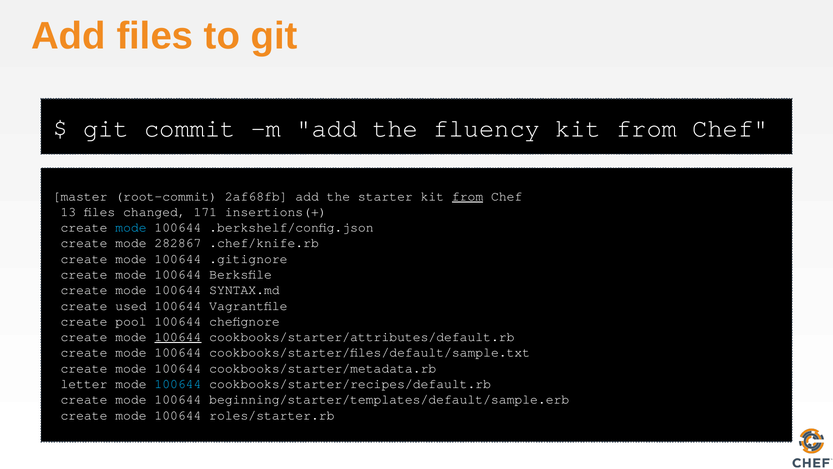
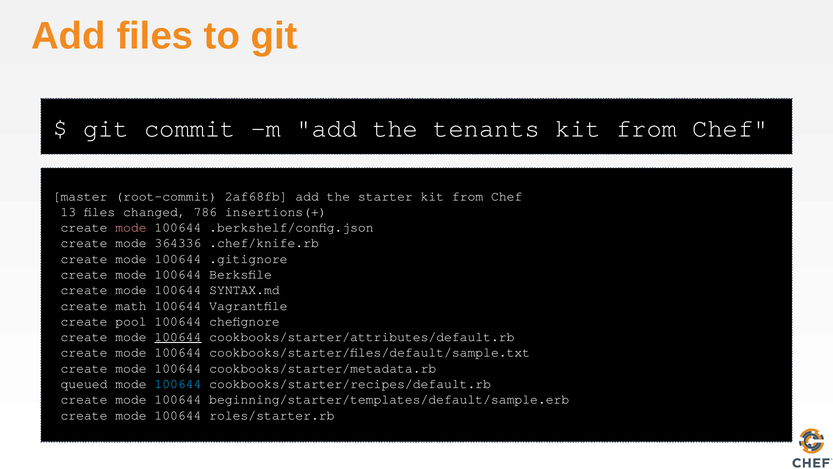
fluency: fluency -> tenants
from at (468, 196) underline: present -> none
171: 171 -> 786
mode at (131, 227) colour: light blue -> pink
282867: 282867 -> 364336
used: used -> math
letter: letter -> queued
